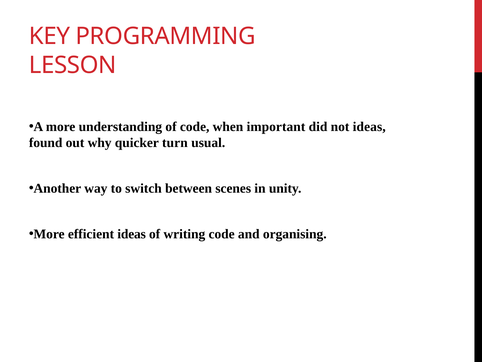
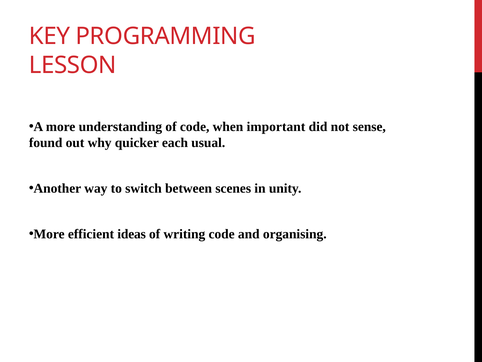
not ideas: ideas -> sense
turn: turn -> each
